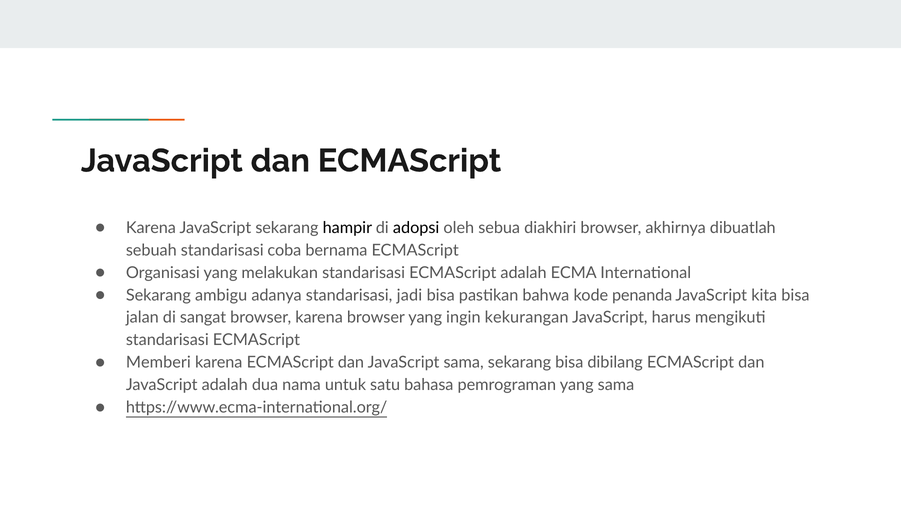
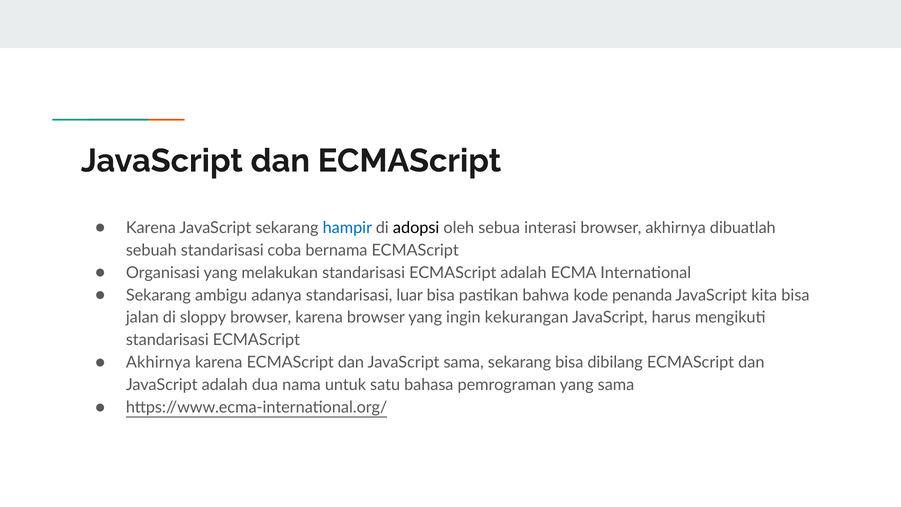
hampir colour: black -> blue
diakhiri: diakhiri -> interasi
jadi: jadi -> luar
sangat: sangat -> sloppy
Memberi at (158, 362): Memberi -> Akhirnya
